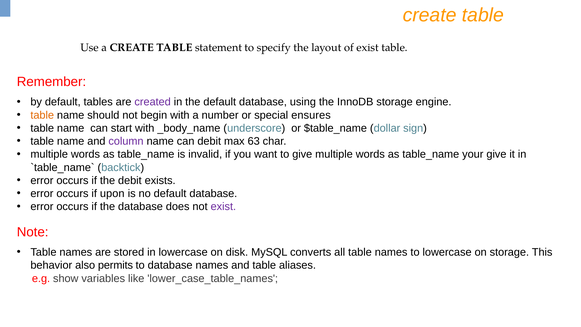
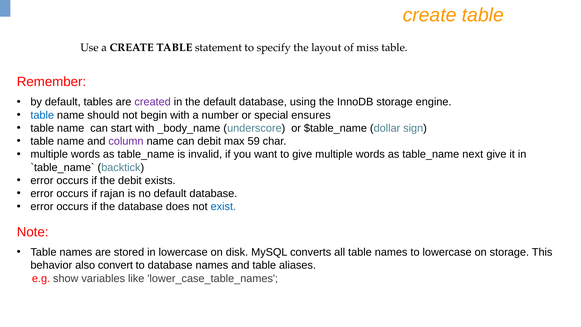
of exist: exist -> miss
table at (42, 115) colour: orange -> blue
63: 63 -> 59
your: your -> next
upon: upon -> rajan
exist at (223, 207) colour: purple -> blue
permits: permits -> convert
